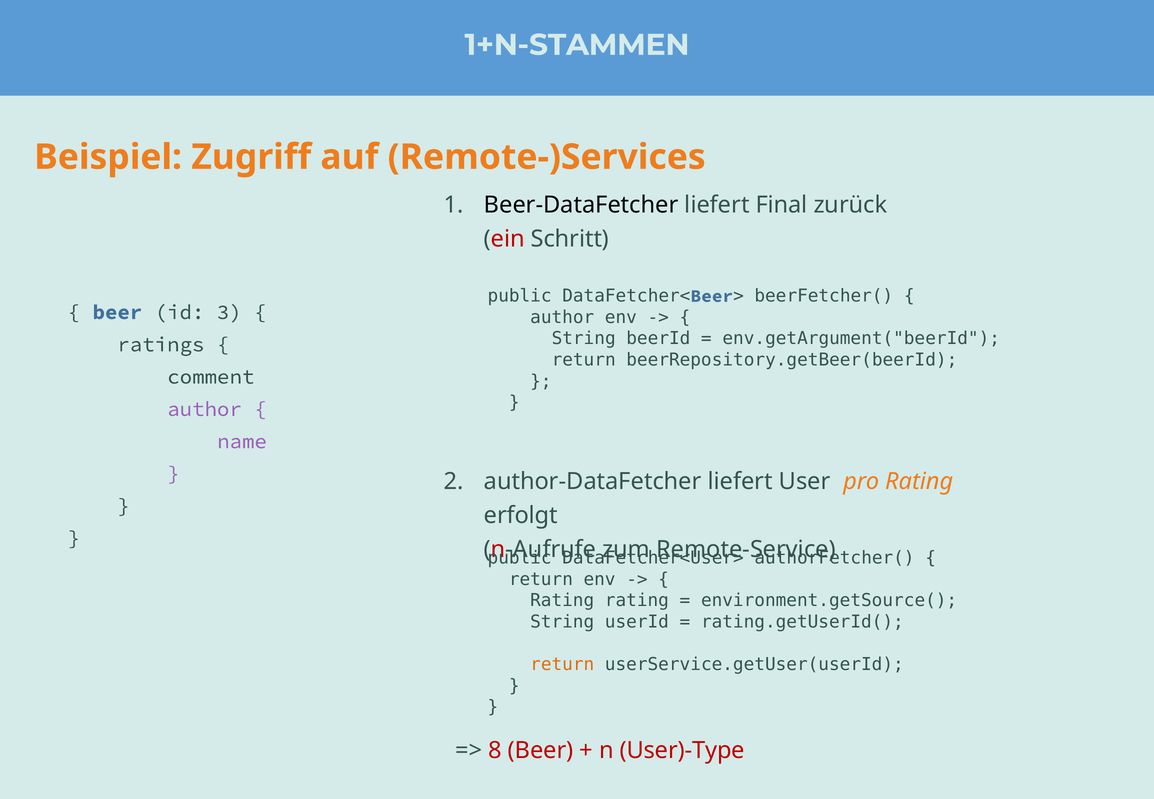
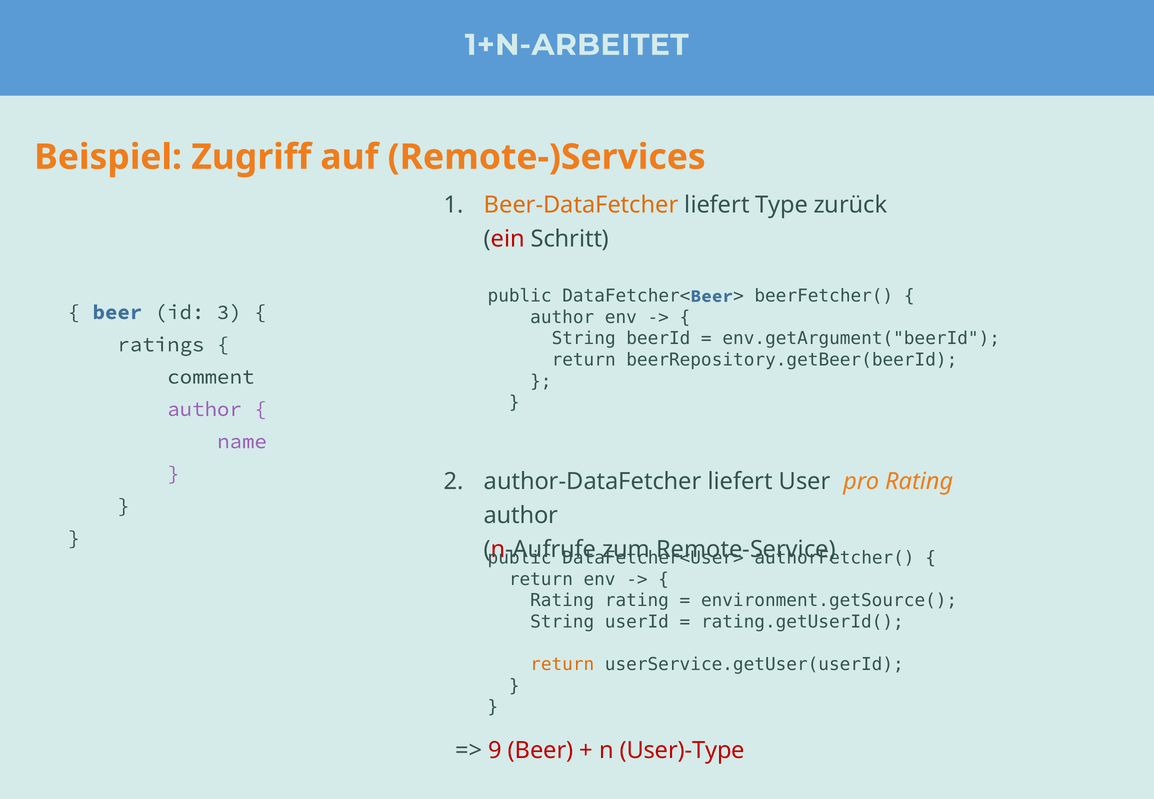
1+N-STAMMEN: 1+N-STAMMEN -> 1+N-ARBEITET
Beer-DataFetcher colour: black -> orange
Final: Final -> Type
erfolgt at (521, 515): erfolgt -> author
8: 8 -> 9
